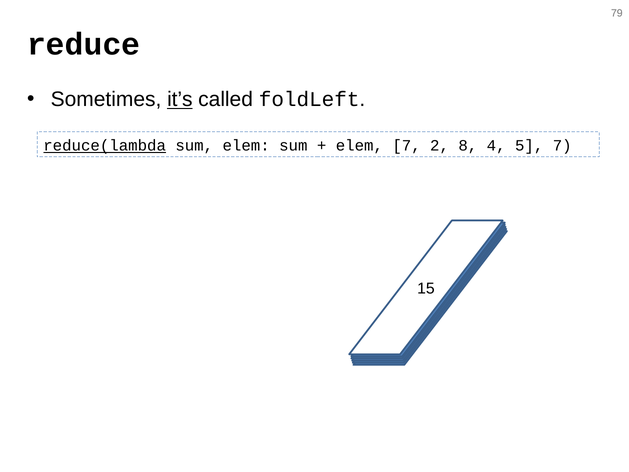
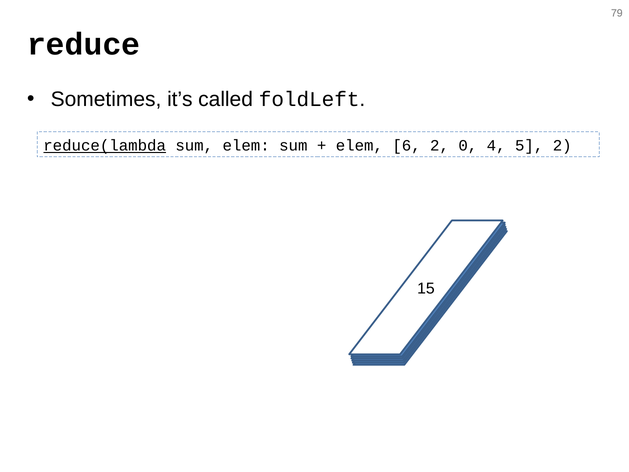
it’s underline: present -> none
elem 7: 7 -> 6
8: 8 -> 0
5 7: 7 -> 2
